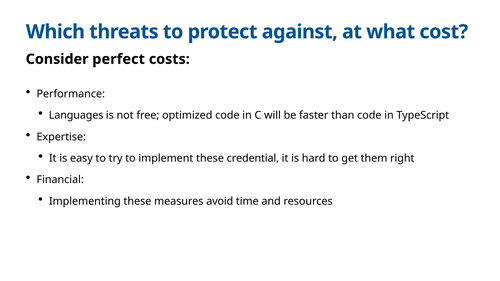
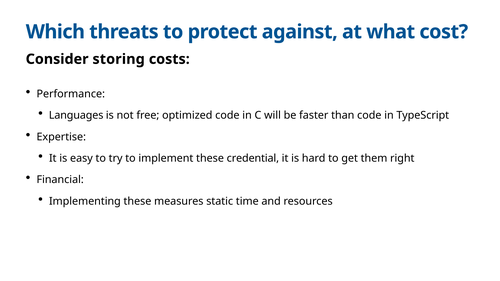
perfect: perfect -> storing
avoid: avoid -> static
